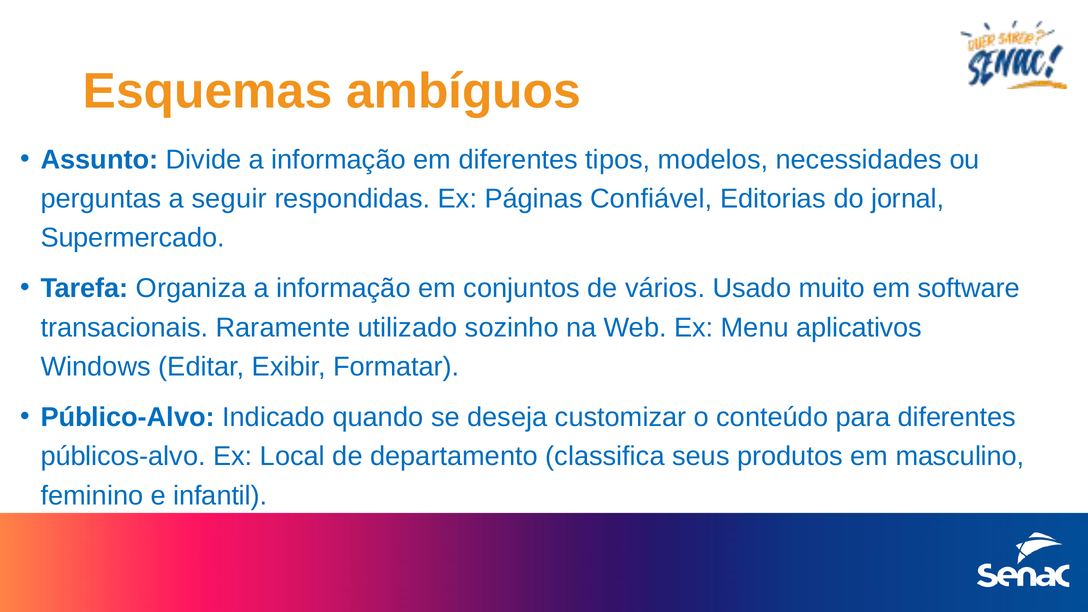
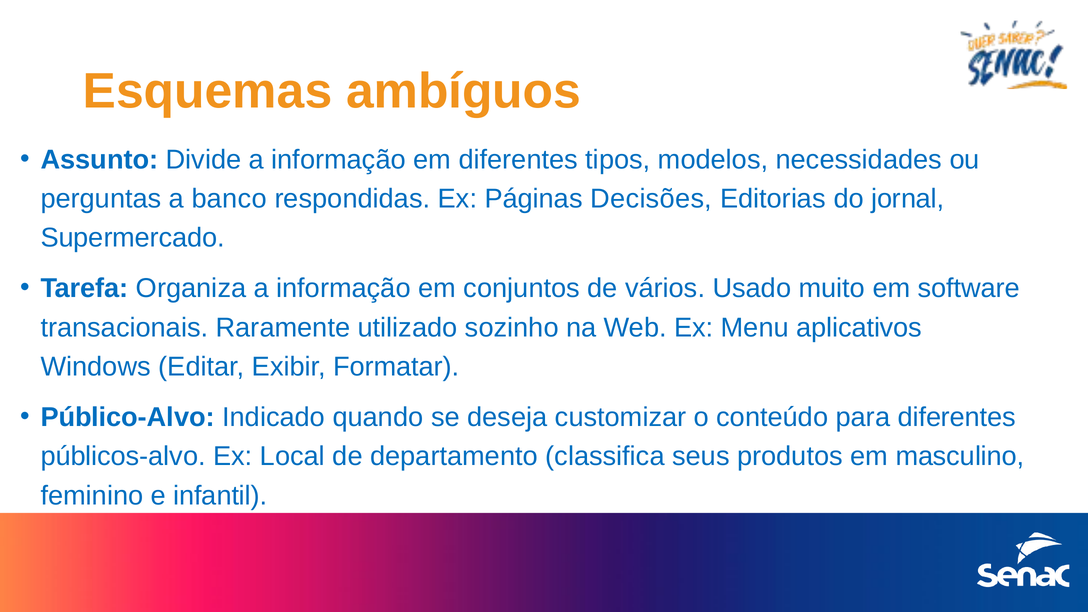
seguir: seguir -> banco
Confiável: Confiável -> Decisões
